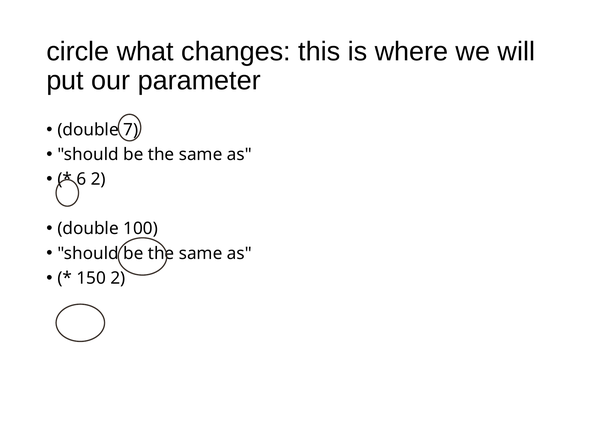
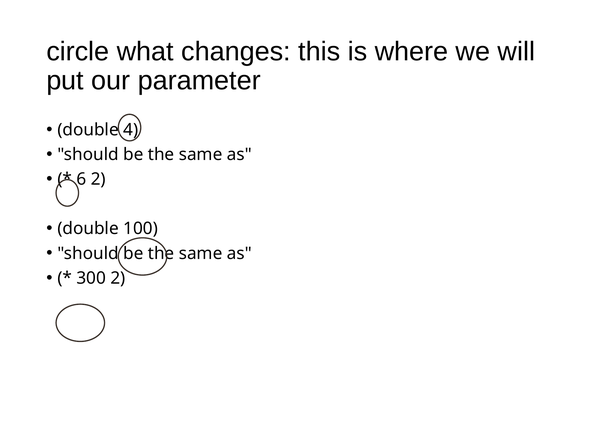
7: 7 -> 4
150: 150 -> 300
